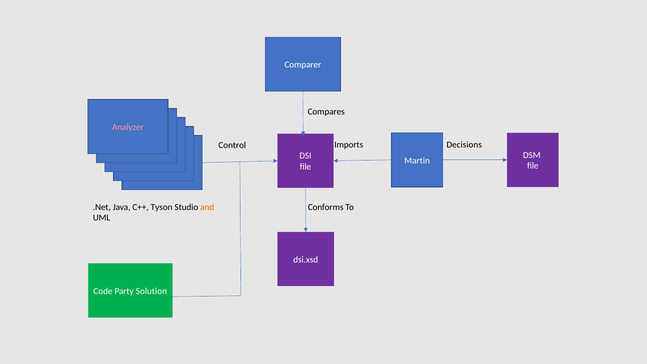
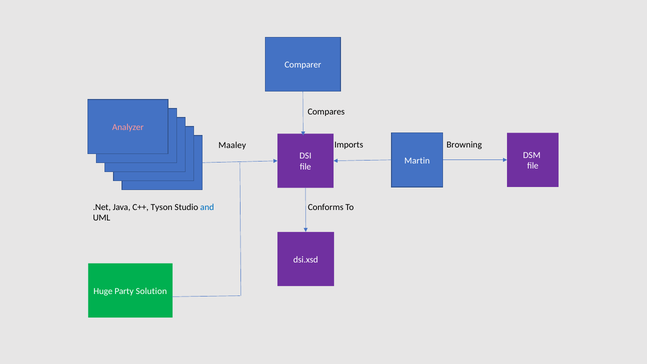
Decisions: Decisions -> Browning
Control: Control -> Maaley
and colour: orange -> blue
Code: Code -> Huge
